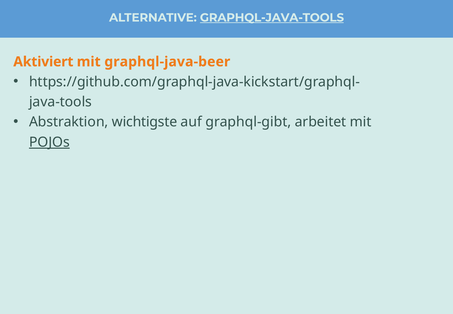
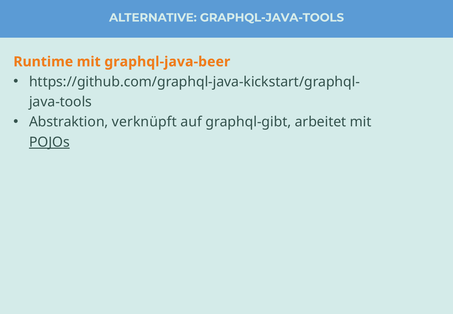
GRAPHQL-JAVA-TOOLS underline: present -> none
Aktiviert: Aktiviert -> Runtime
wichtigste: wichtigste -> verknüpft
